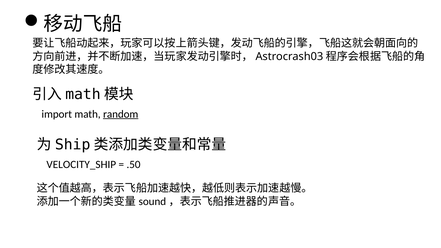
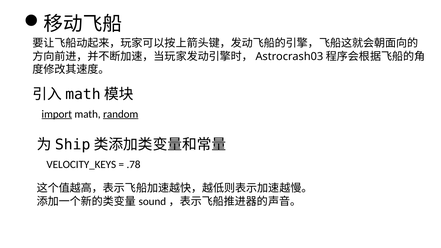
import underline: none -> present
VELOCITY_SHIP: VELOCITY_SHIP -> VELOCITY_KEYS
.50: .50 -> .78
